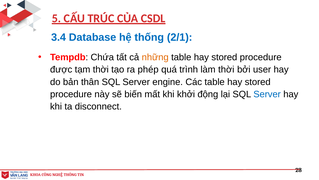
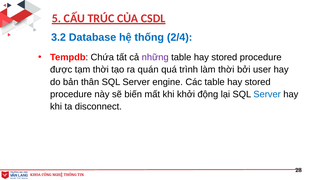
3.4: 3.4 -> 3.2
2/1: 2/1 -> 2/4
những colour: orange -> purple
phép: phép -> quán
